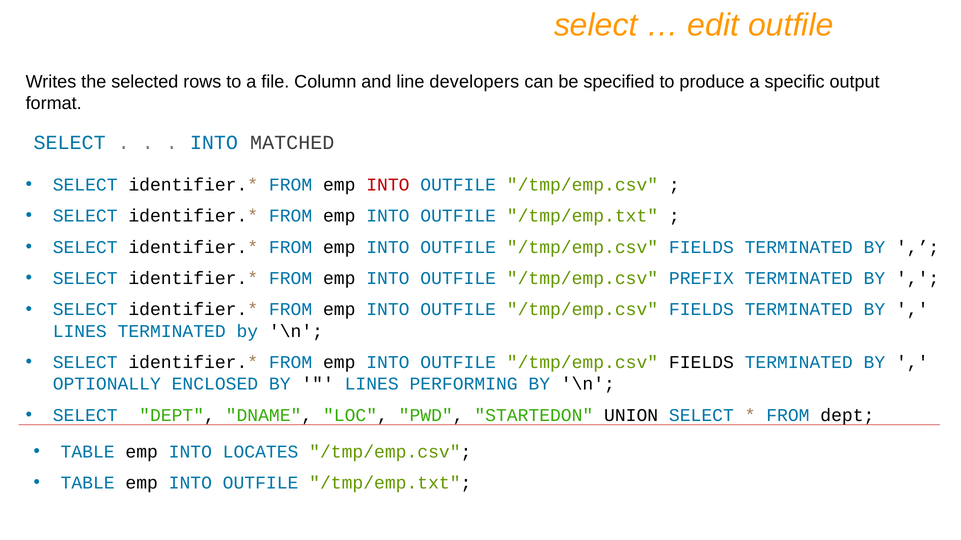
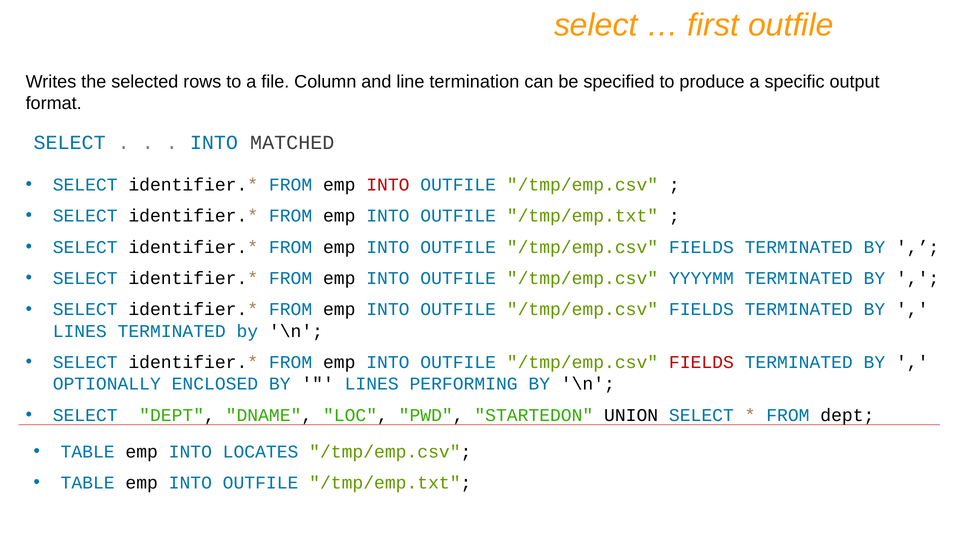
edit: edit -> first
developers: developers -> termination
PREFIX: PREFIX -> YYYYMM
FIELDS at (701, 363) colour: black -> red
